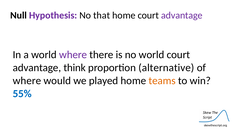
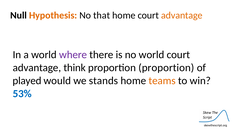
Hypothesis colour: purple -> orange
advantage at (182, 15) colour: purple -> orange
proportion alternative: alternative -> proportion
where at (27, 81): where -> played
played: played -> stands
55%: 55% -> 53%
